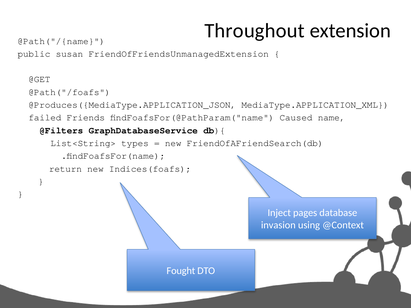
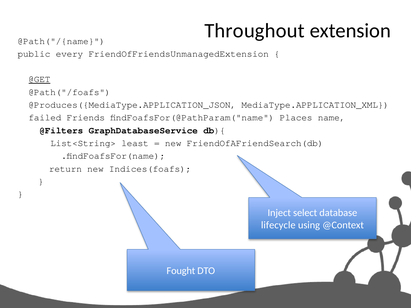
susan: susan -> every
@GET underline: none -> present
Caused: Caused -> Places
types: types -> least
pages: pages -> select
invasion: invasion -> lifecycle
